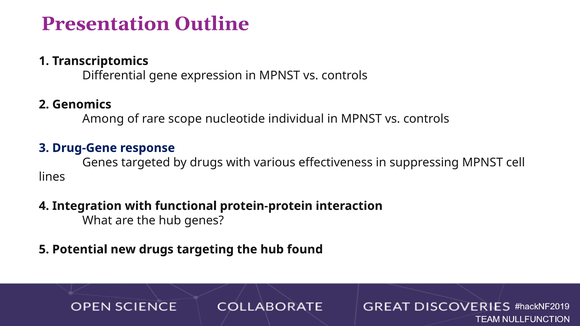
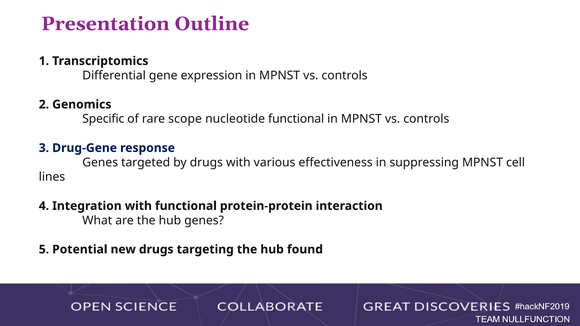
Among: Among -> Specific
nucleotide individual: individual -> functional
